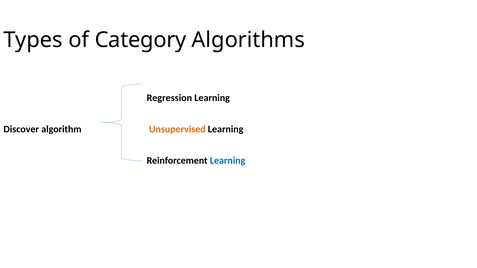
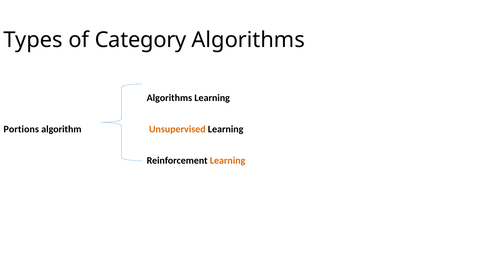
Regression at (169, 98): Regression -> Algorithms
Discover: Discover -> Portions
Learning at (228, 161) colour: blue -> orange
